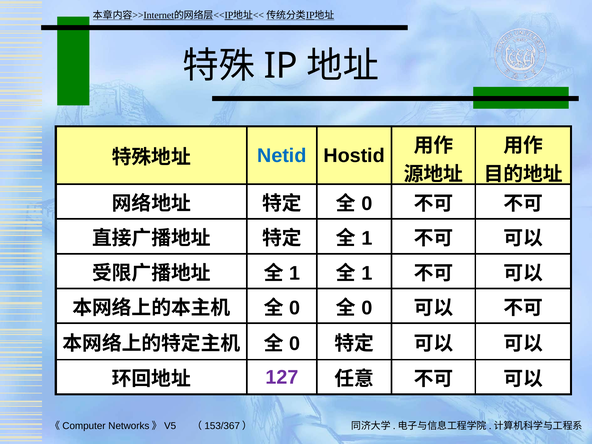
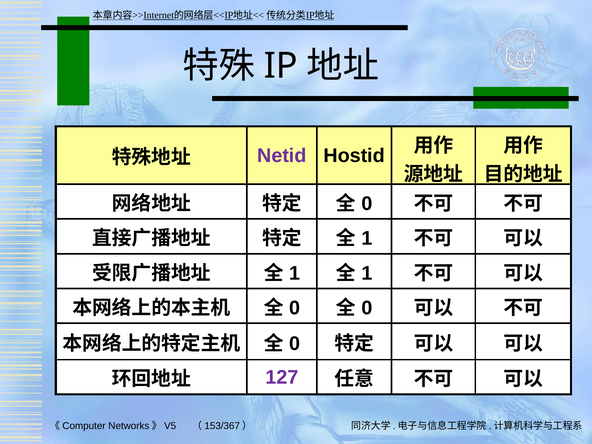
Netid colour: blue -> purple
